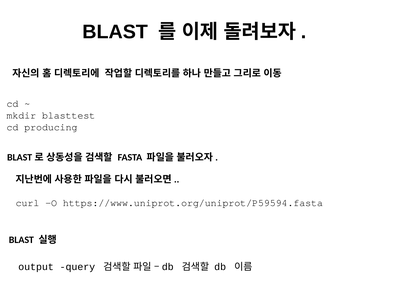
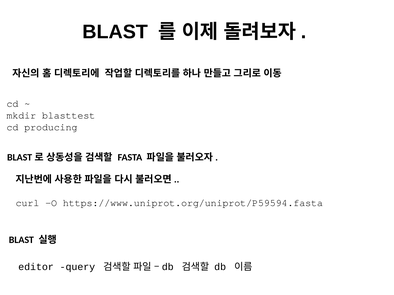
output: output -> editor
